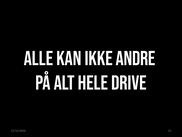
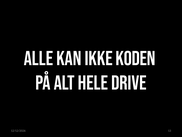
ANDRE: ANDRE -> KODEN
